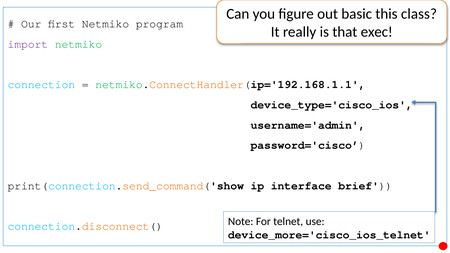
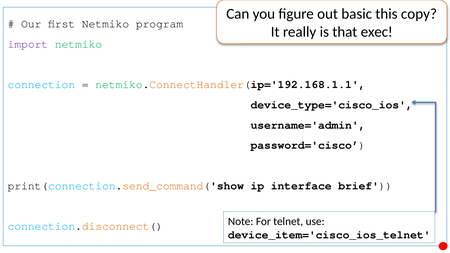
class: class -> copy
device_more='cisco_ios_telnet: device_more='cisco_ios_telnet -> device_item='cisco_ios_telnet
